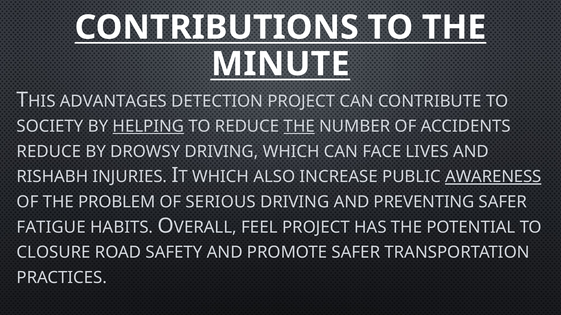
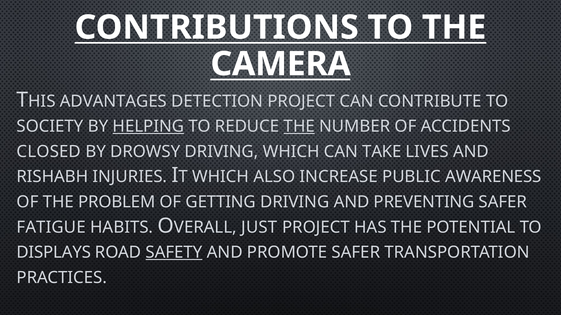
MINUTE: MINUTE -> CAMERA
REDUCE at (49, 152): REDUCE -> CLOSED
FACE: FACE -> TAKE
AWARENESS underline: present -> none
SERIOUS: SERIOUS -> GETTING
FEEL: FEEL -> JUST
CLOSURE: CLOSURE -> DISPLAYS
SAFETY underline: none -> present
